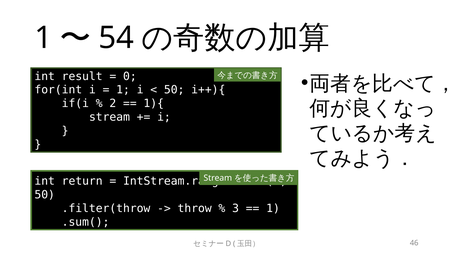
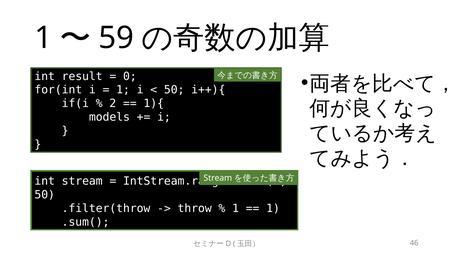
54: 54 -> 59
stream: stream -> models
return: return -> stream
3 at (236, 208): 3 -> 1
